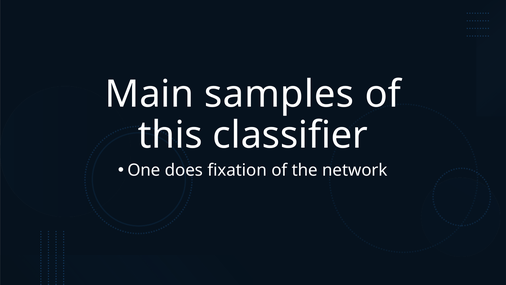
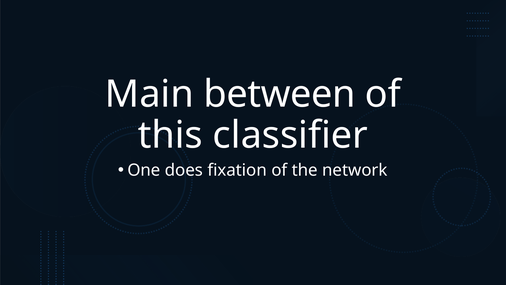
samples: samples -> between
